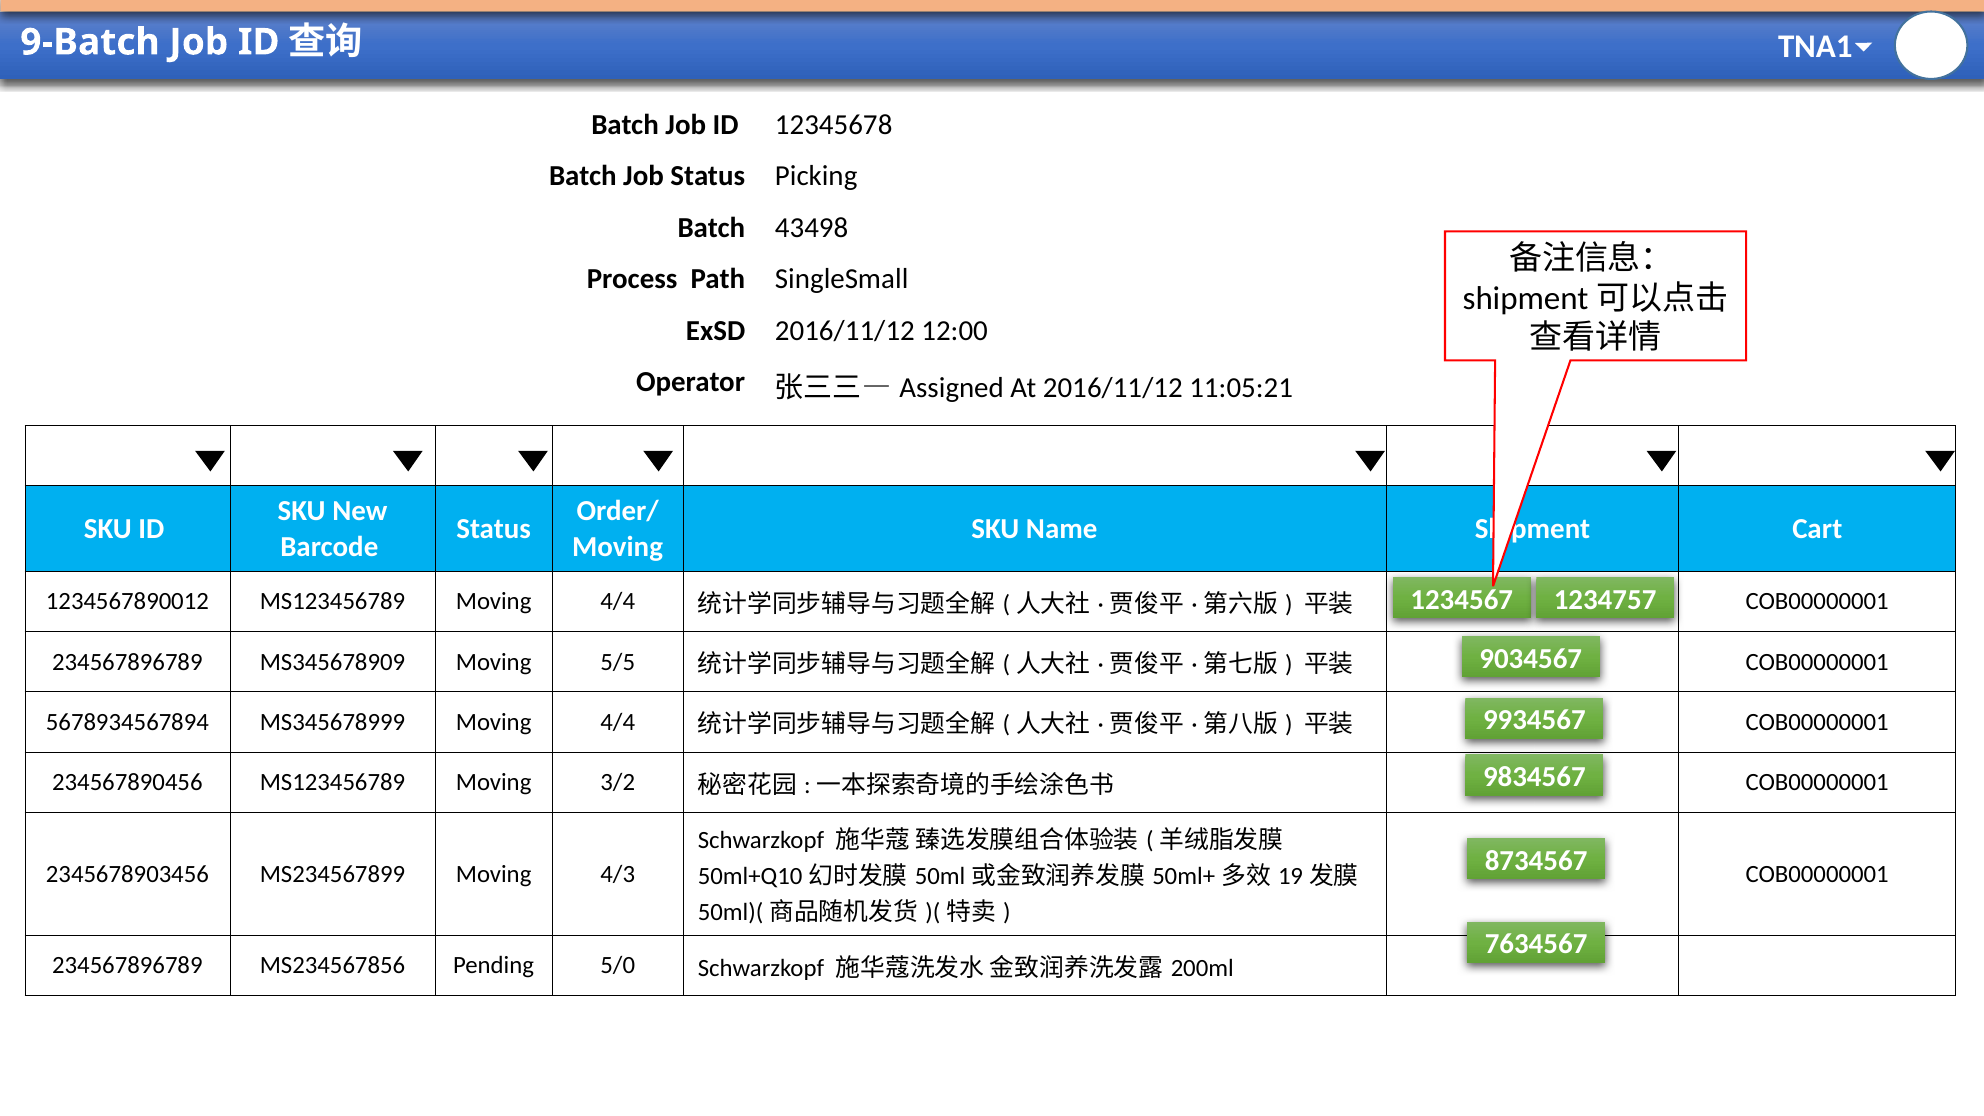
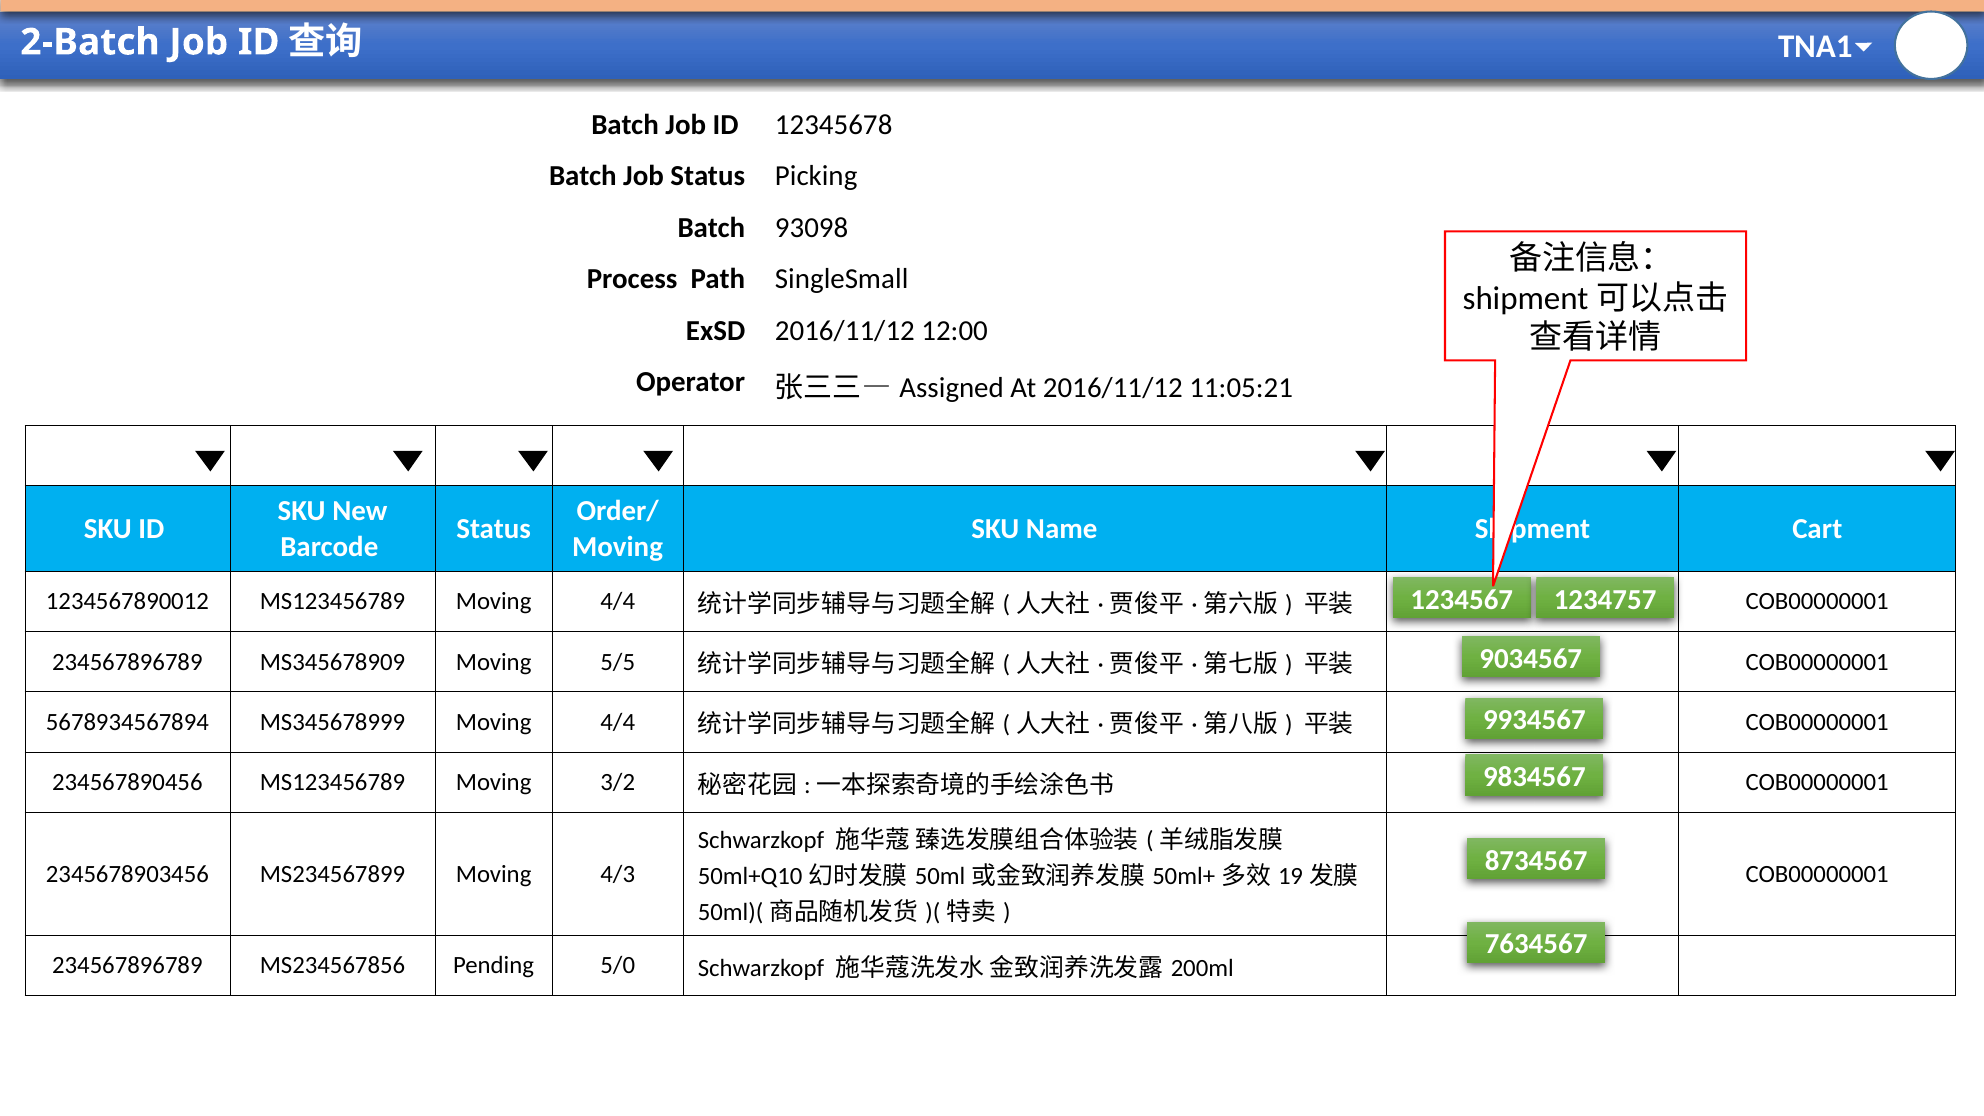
9-Batch: 9-Batch -> 2-Batch
43498: 43498 -> 93098
